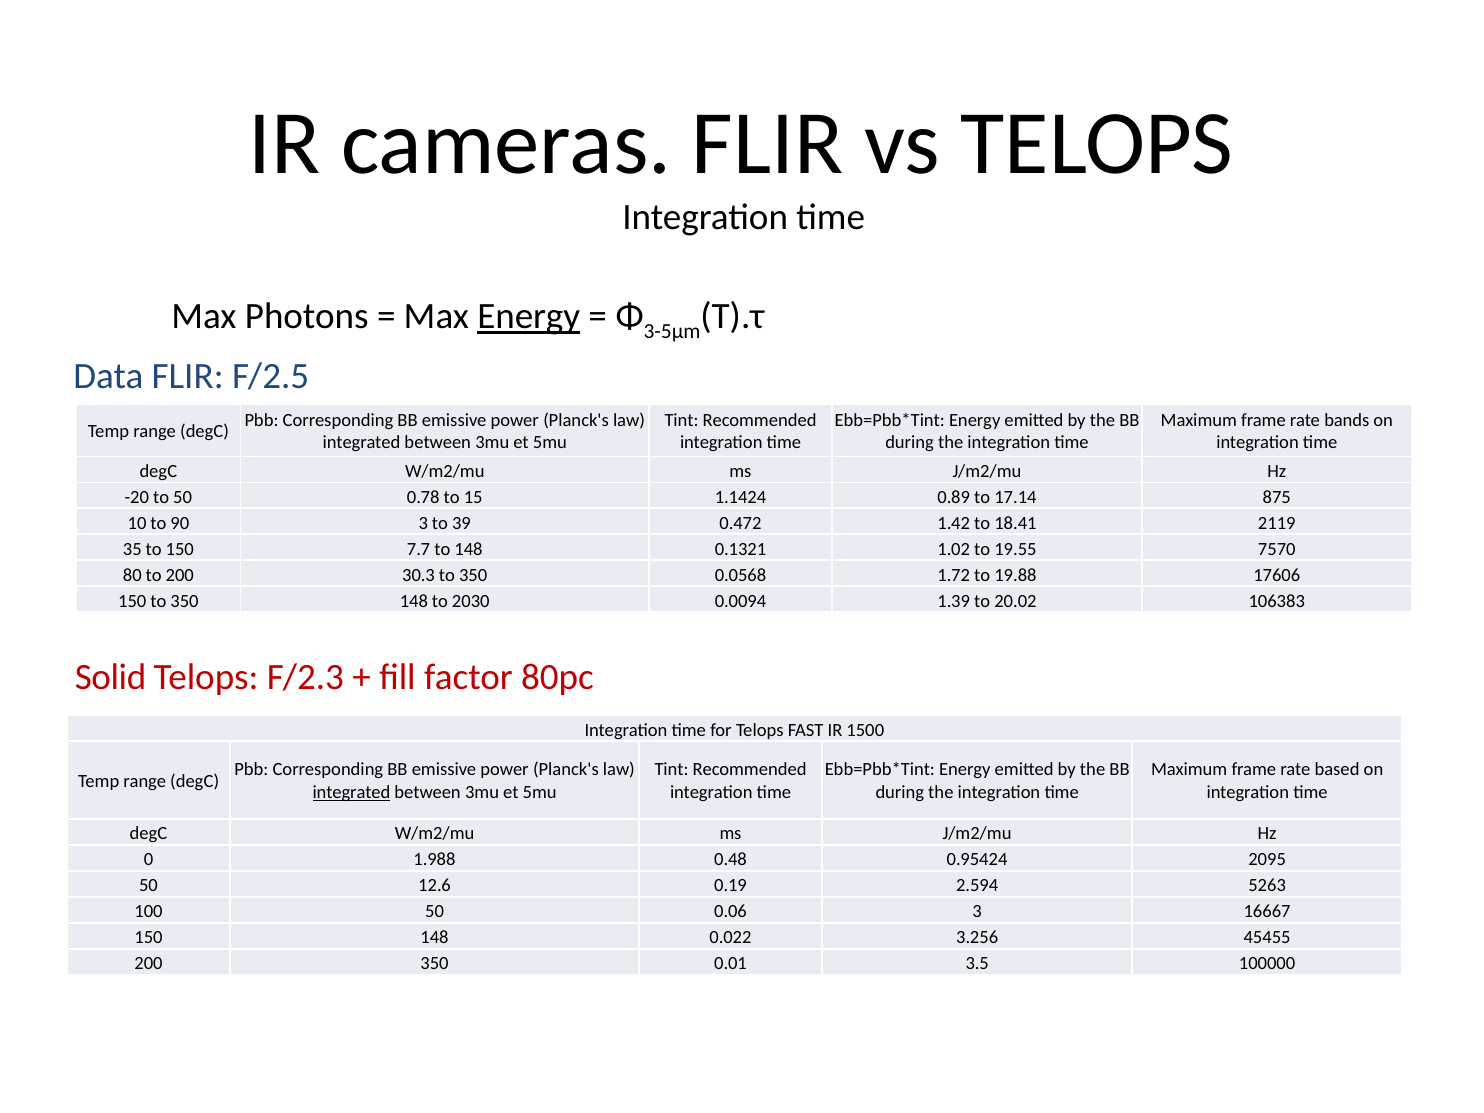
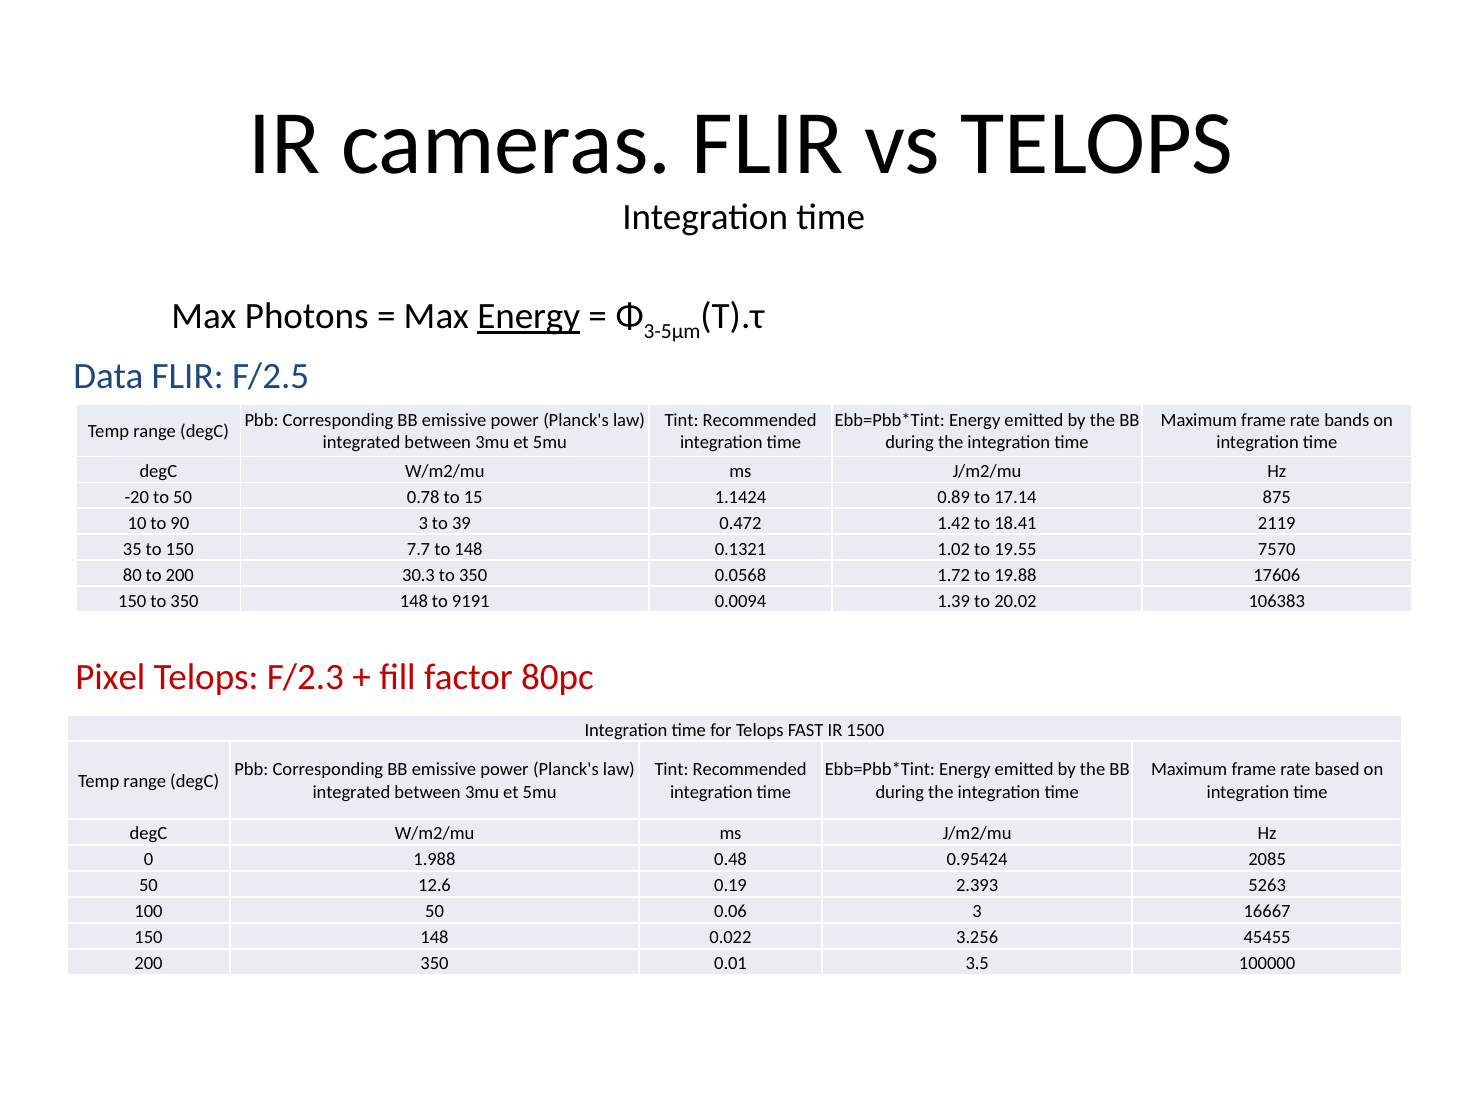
2030: 2030 -> 9191
Solid: Solid -> Pixel
integrated at (351, 792) underline: present -> none
2095: 2095 -> 2085
2.594: 2.594 -> 2.393
